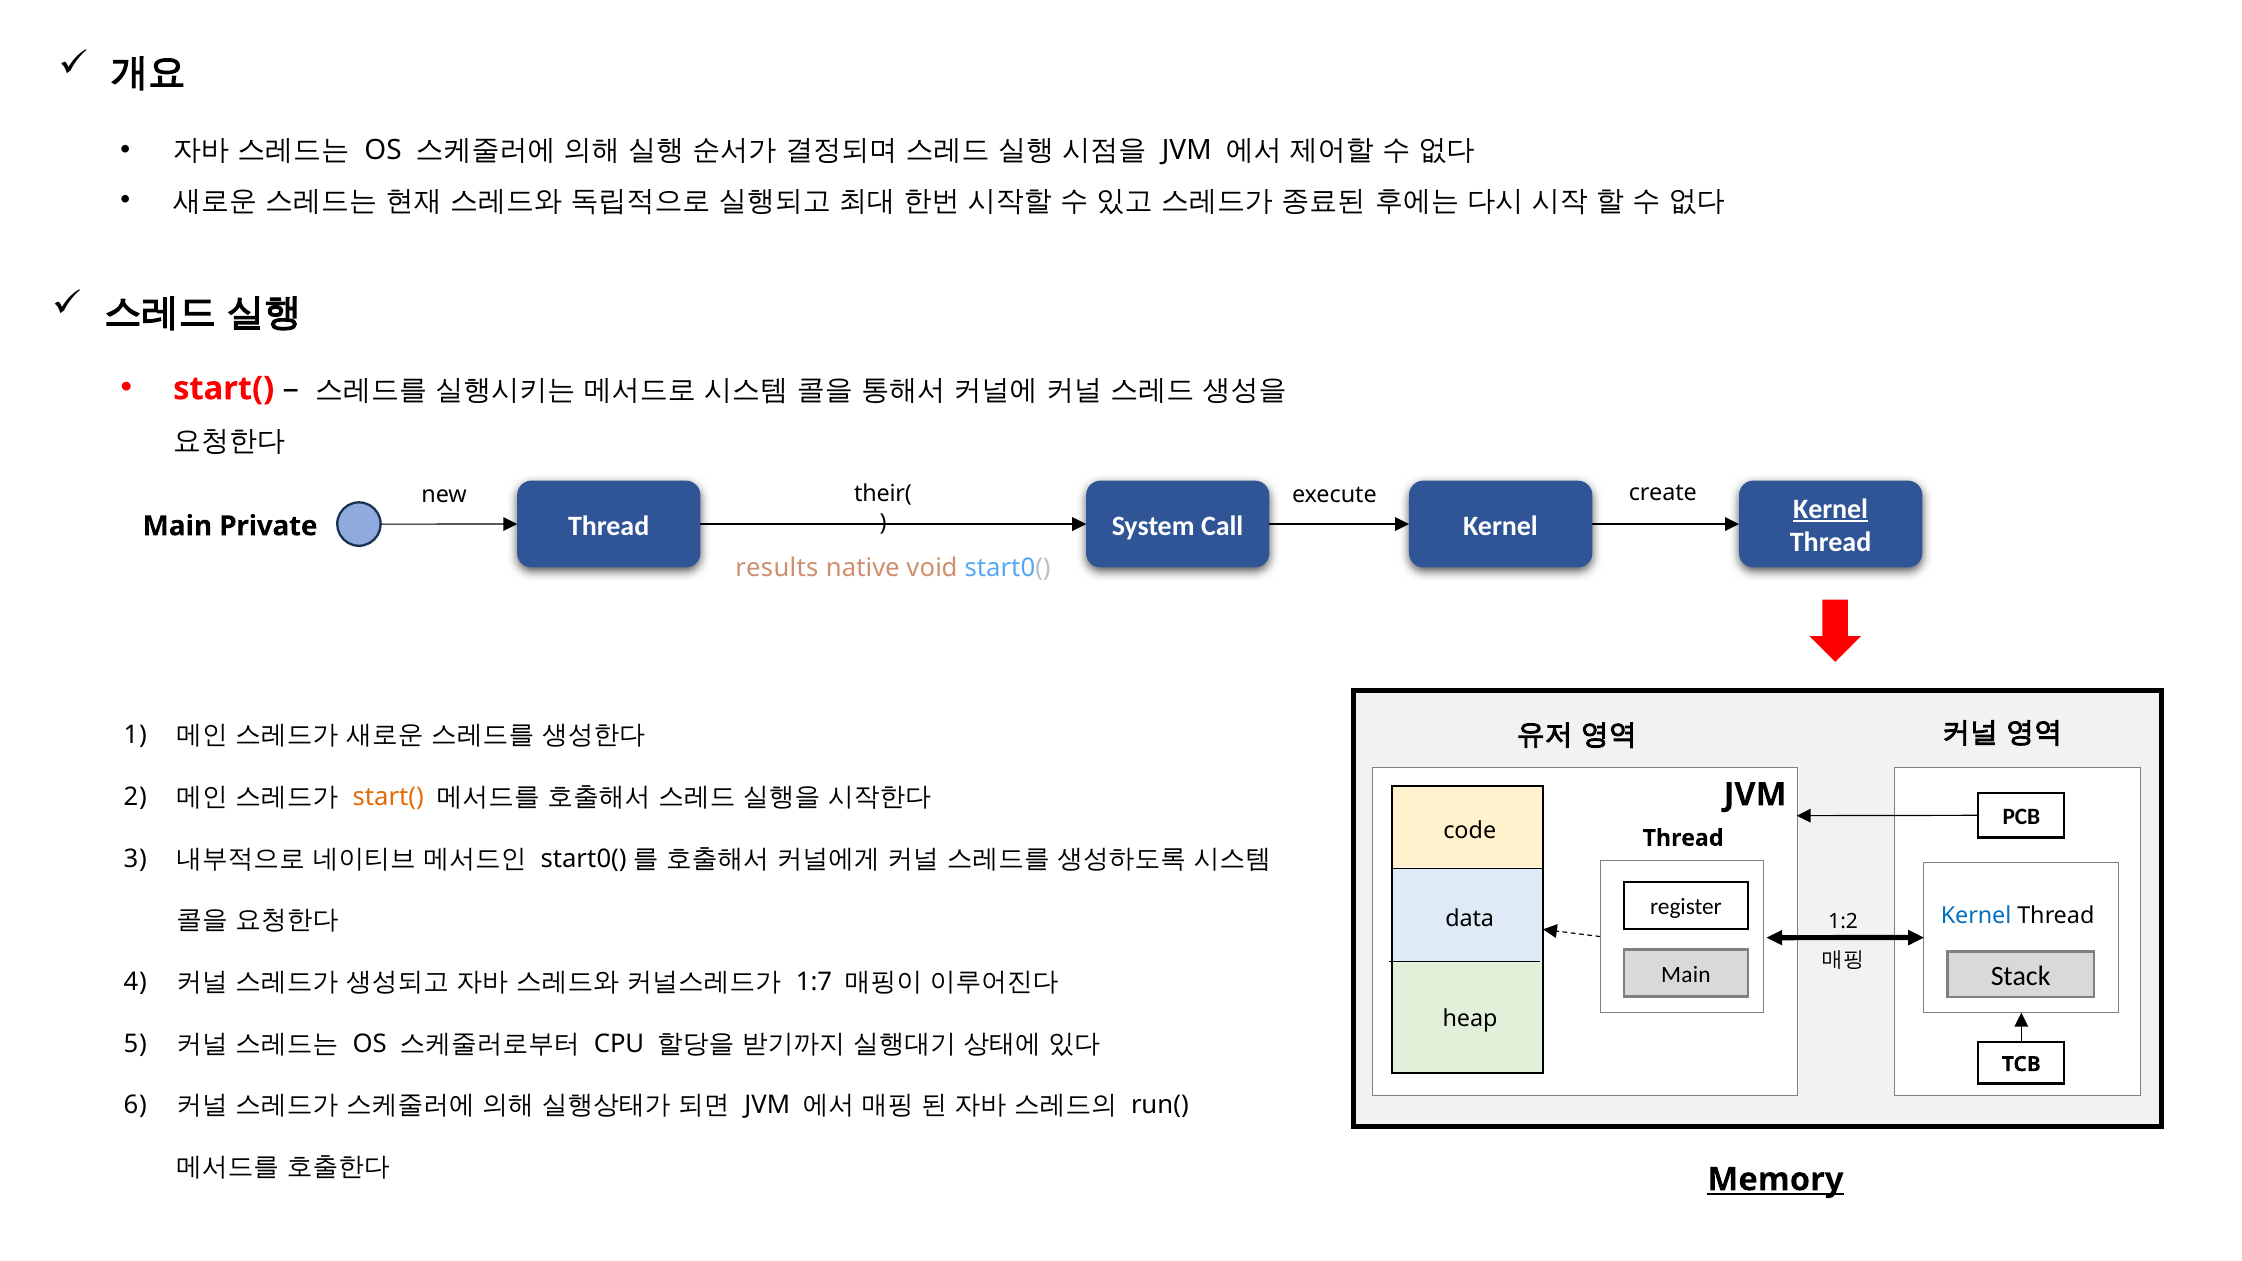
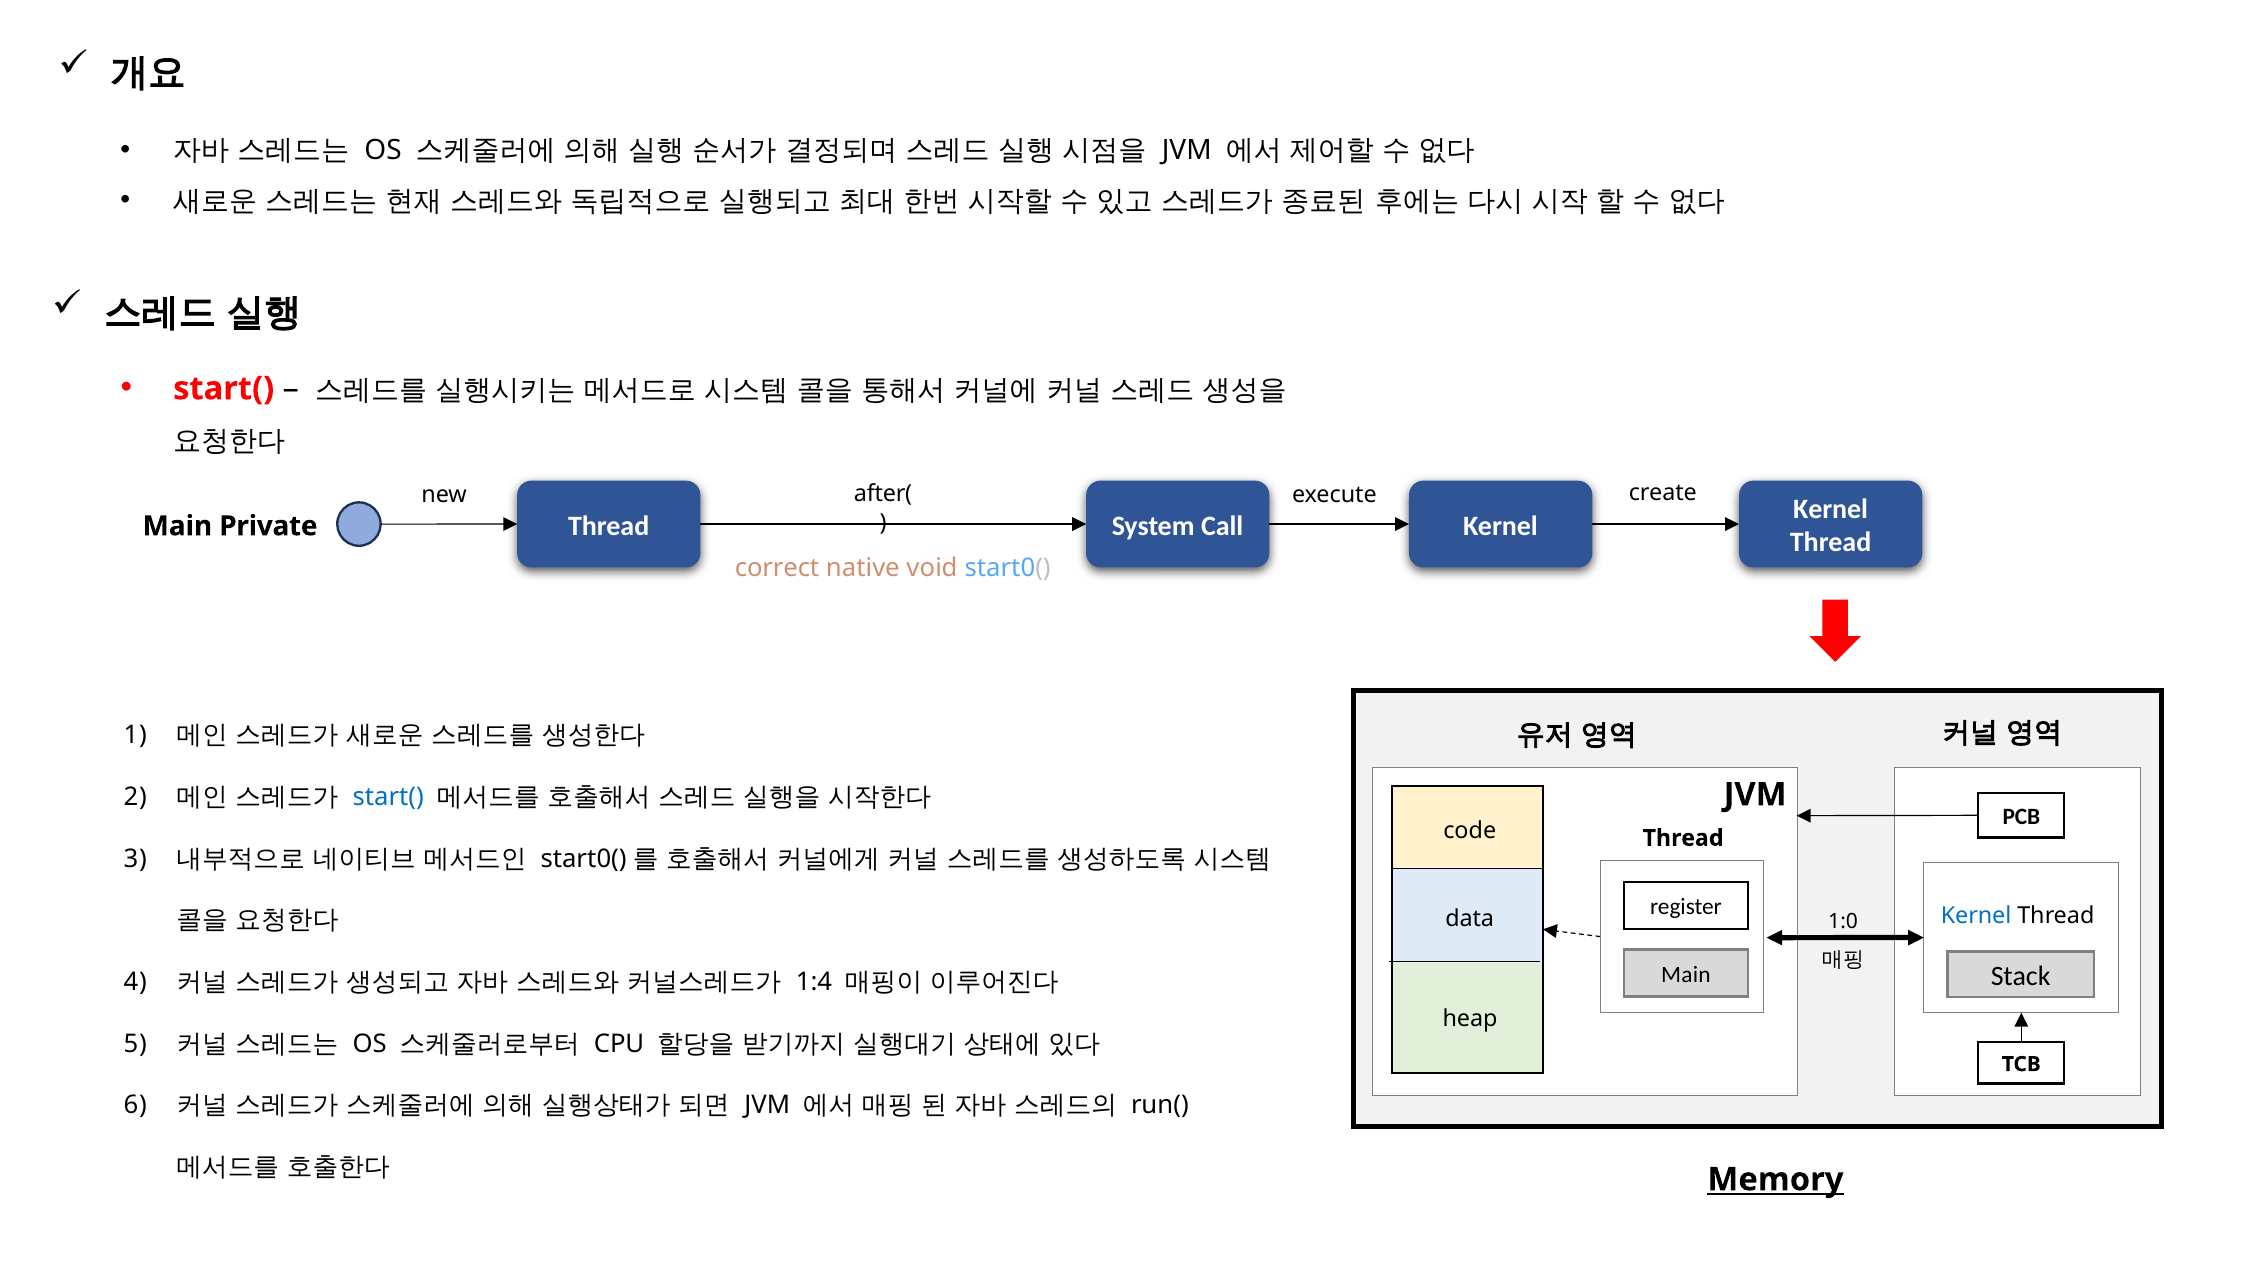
their(: their( -> after(
Kernel at (1831, 509) underline: present -> none
results: results -> correct
start( at (388, 797) colour: orange -> blue
1:2: 1:2 -> 1:0
1:7: 1:7 -> 1:4
